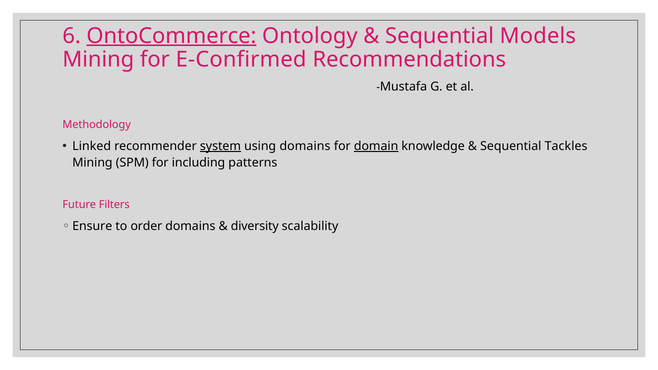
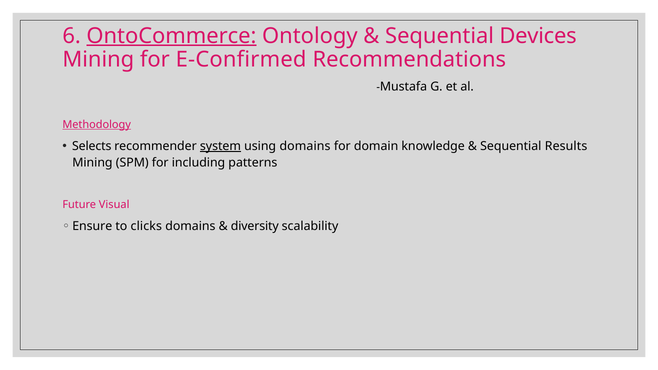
Models: Models -> Devices
Methodology underline: none -> present
Linked: Linked -> Selects
domain underline: present -> none
Tackles: Tackles -> Results
Filters: Filters -> Visual
order: order -> clicks
